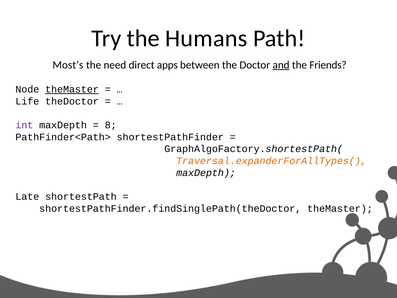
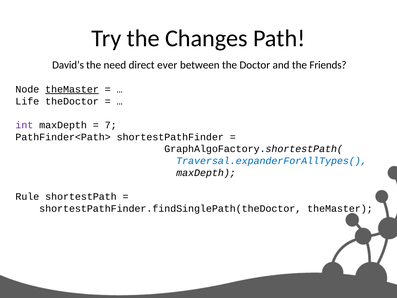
Humans: Humans -> Changes
Most’s: Most’s -> David’s
apps: apps -> ever
and underline: present -> none
8: 8 -> 7
Traversal.expanderForAllTypes( colour: orange -> blue
Late: Late -> Rule
